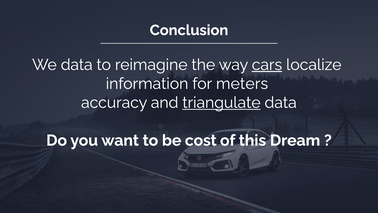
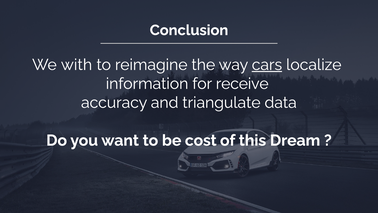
We data: data -> with
meters: meters -> receive
triangulate underline: present -> none
